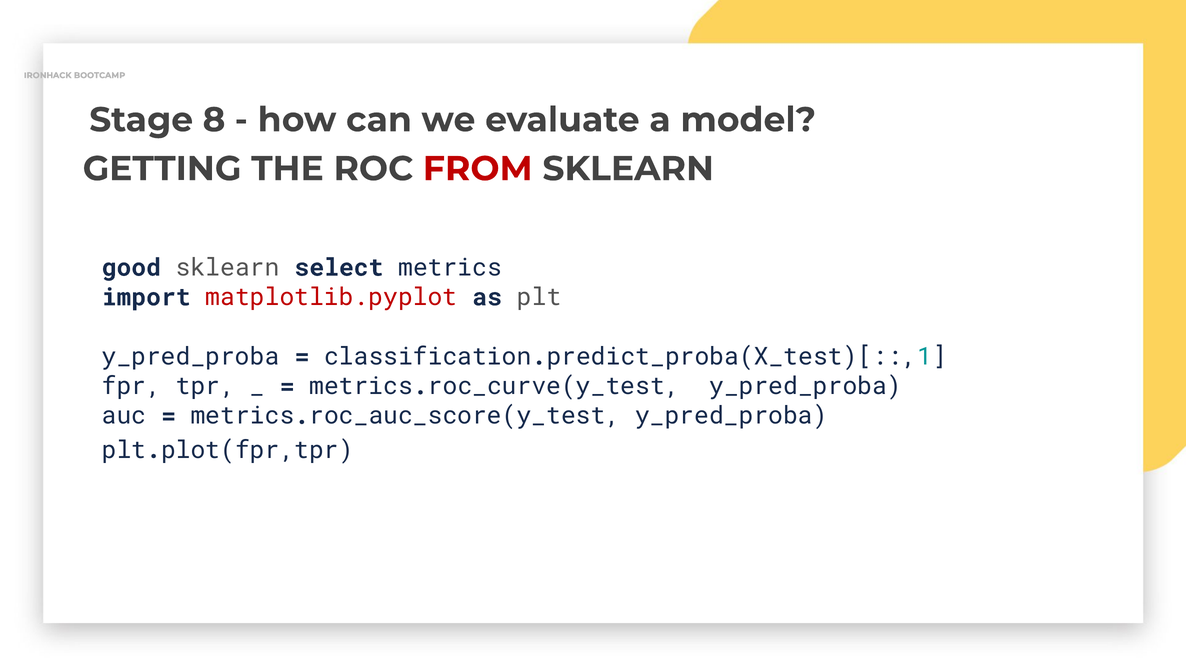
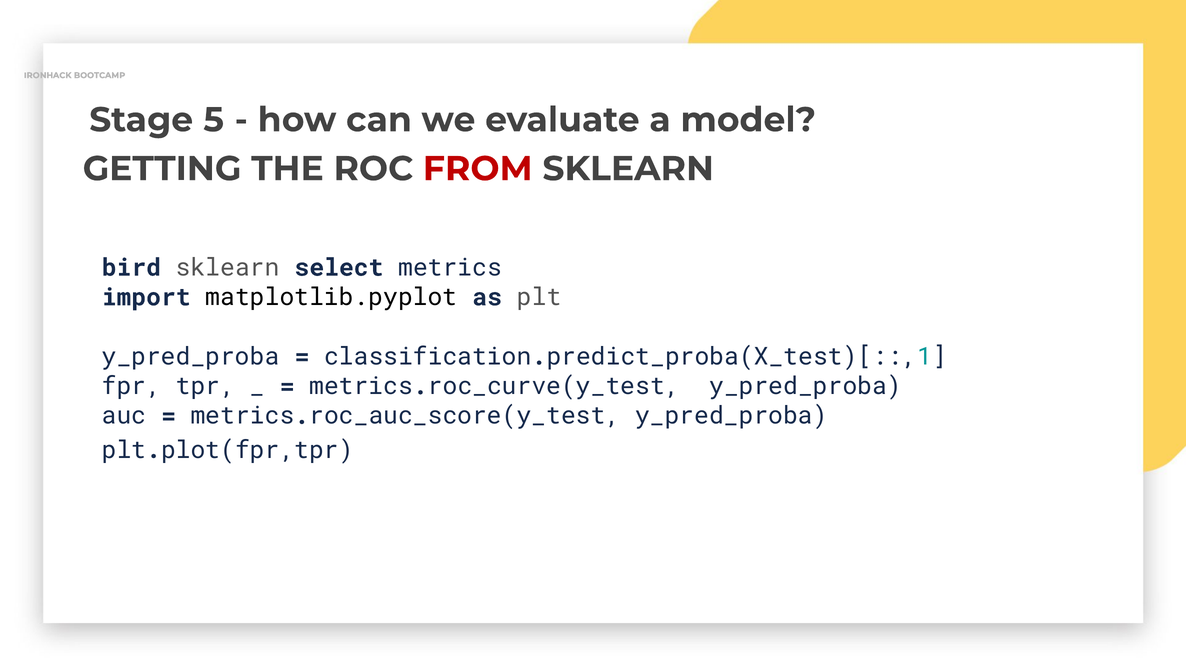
8: 8 -> 5
good: good -> bird
matplotlib.pyplot colour: red -> black
